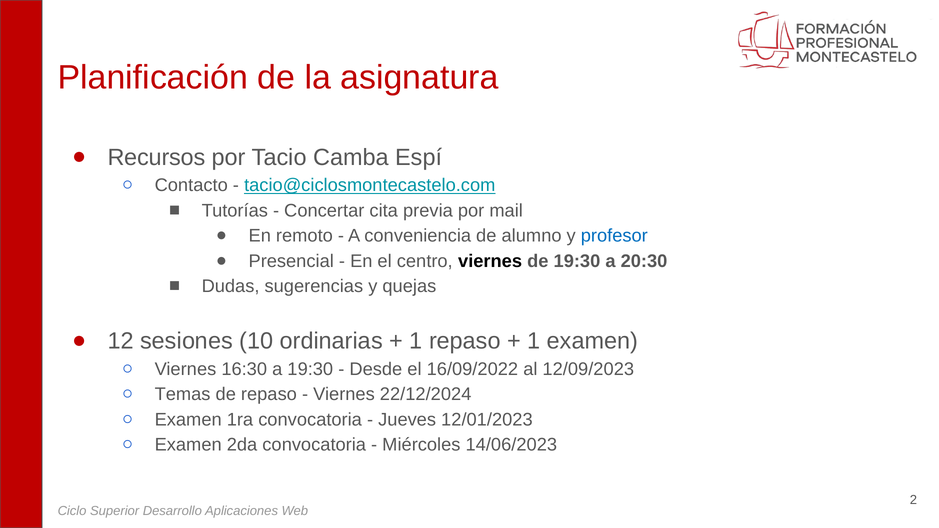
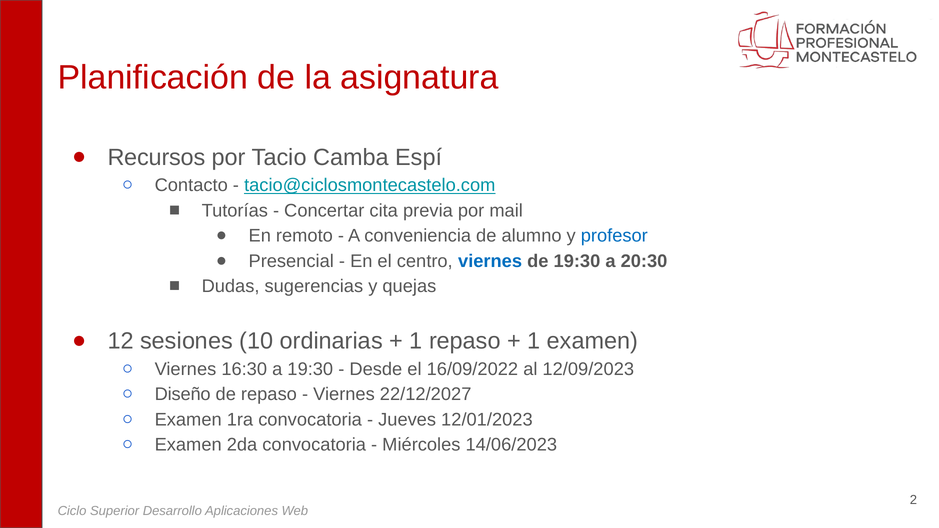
viernes at (490, 261) colour: black -> blue
Temas: Temas -> Diseño
22/12/2024: 22/12/2024 -> 22/12/2027
